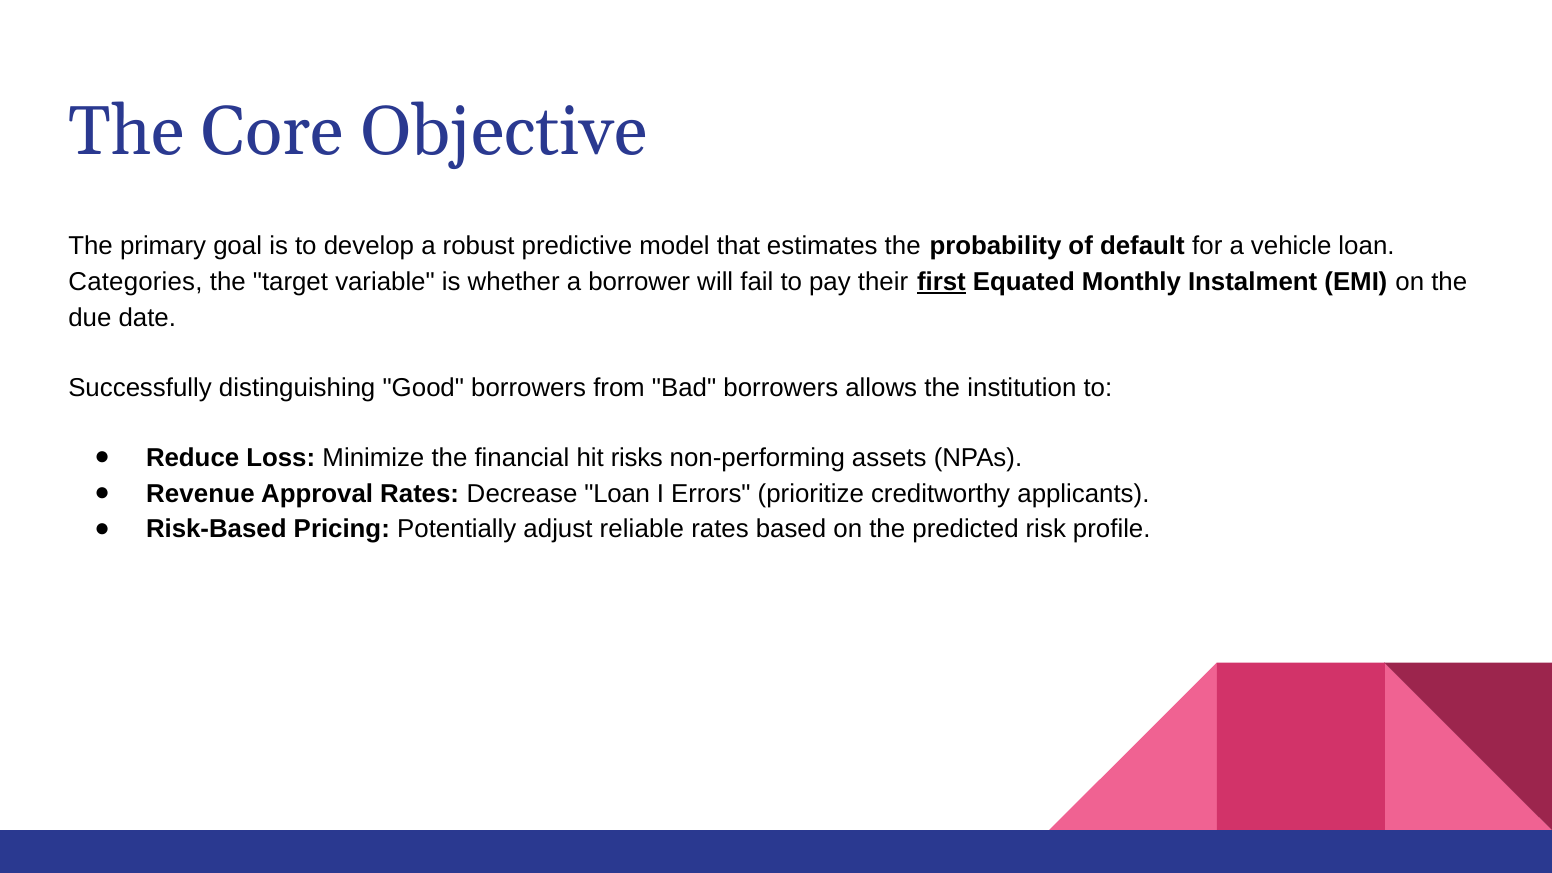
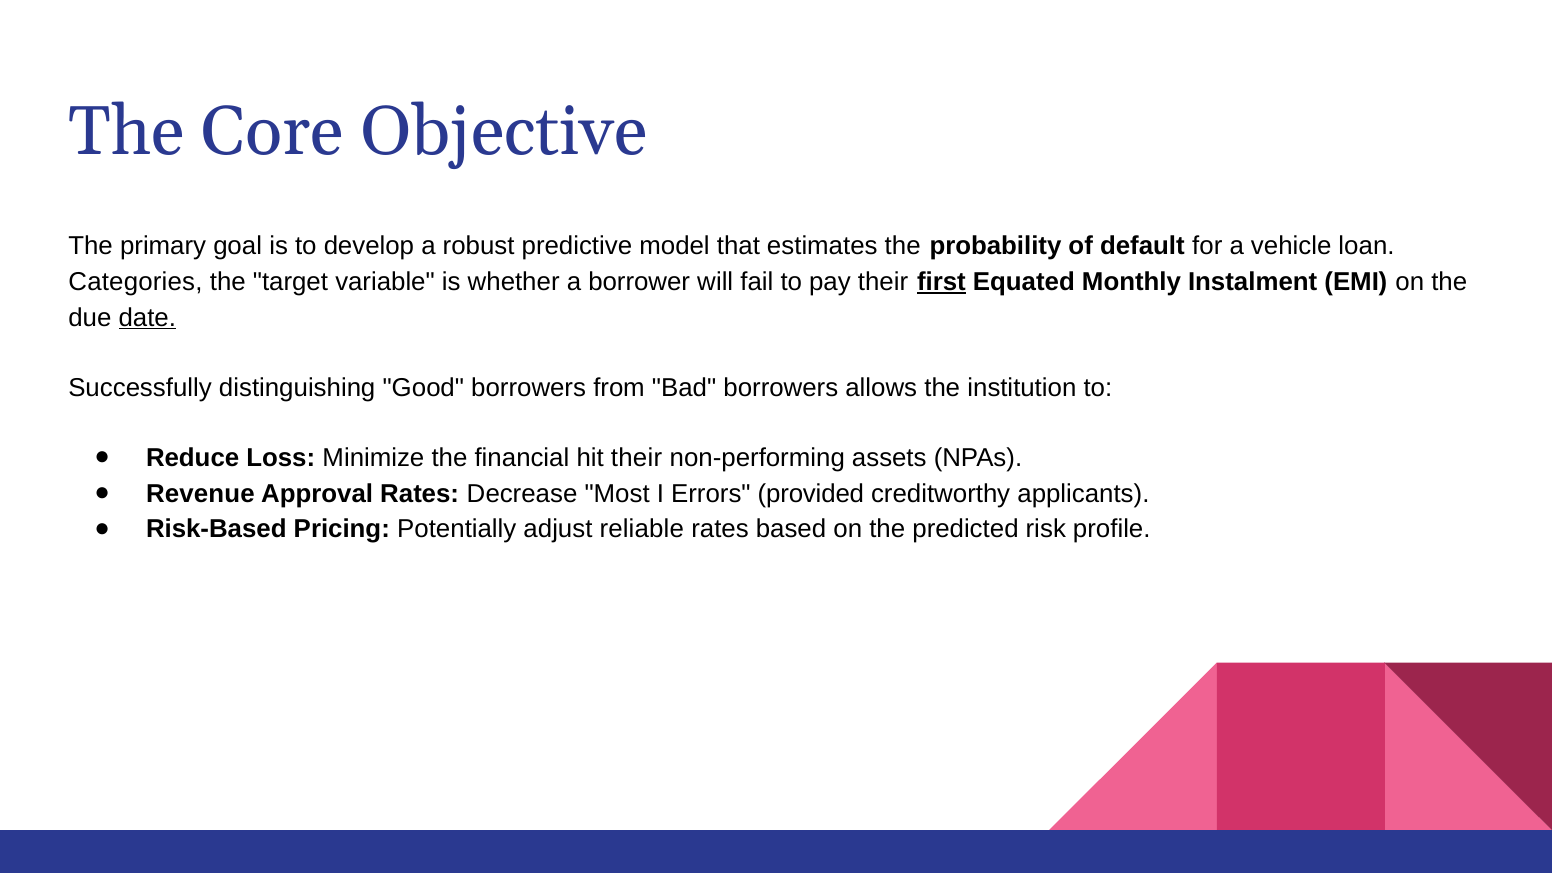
date underline: none -> present
hit risks: risks -> their
Decrease Loan: Loan -> Most
prioritize: prioritize -> provided
